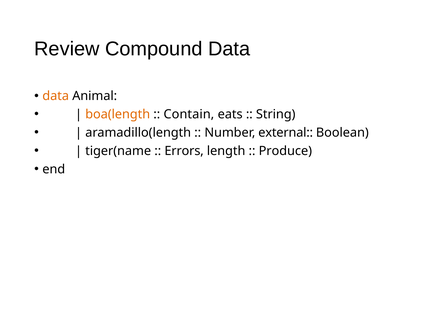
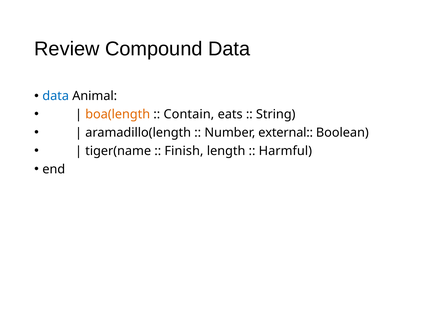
data at (56, 96) colour: orange -> blue
Errors: Errors -> Finish
Produce: Produce -> Harmful
